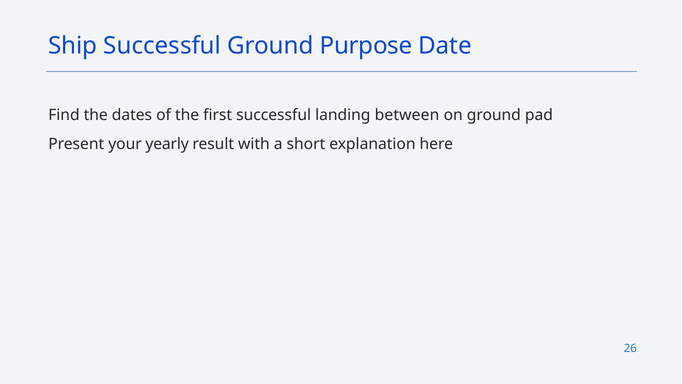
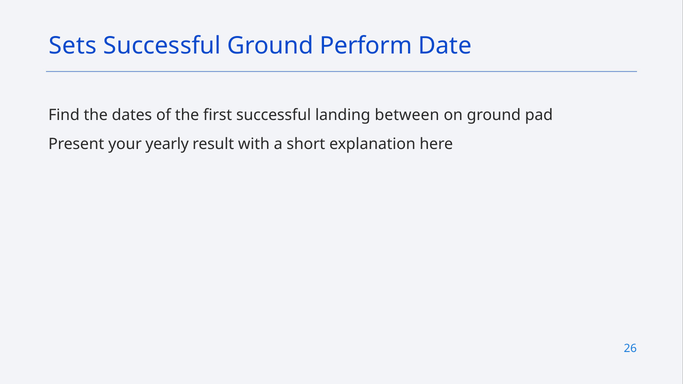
Ship: Ship -> Sets
Purpose: Purpose -> Perform
